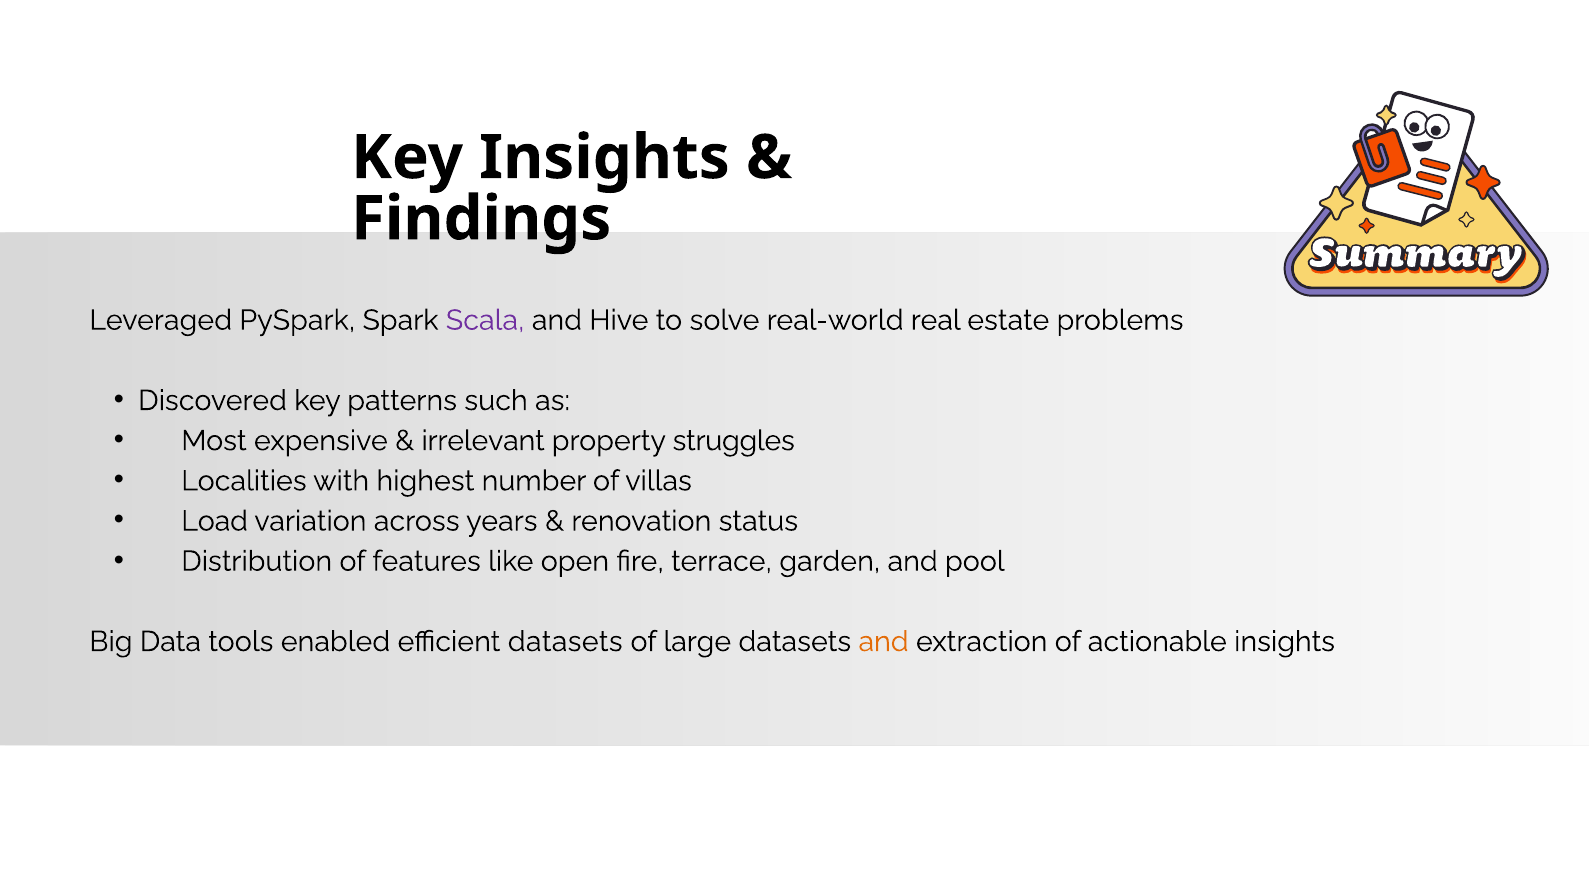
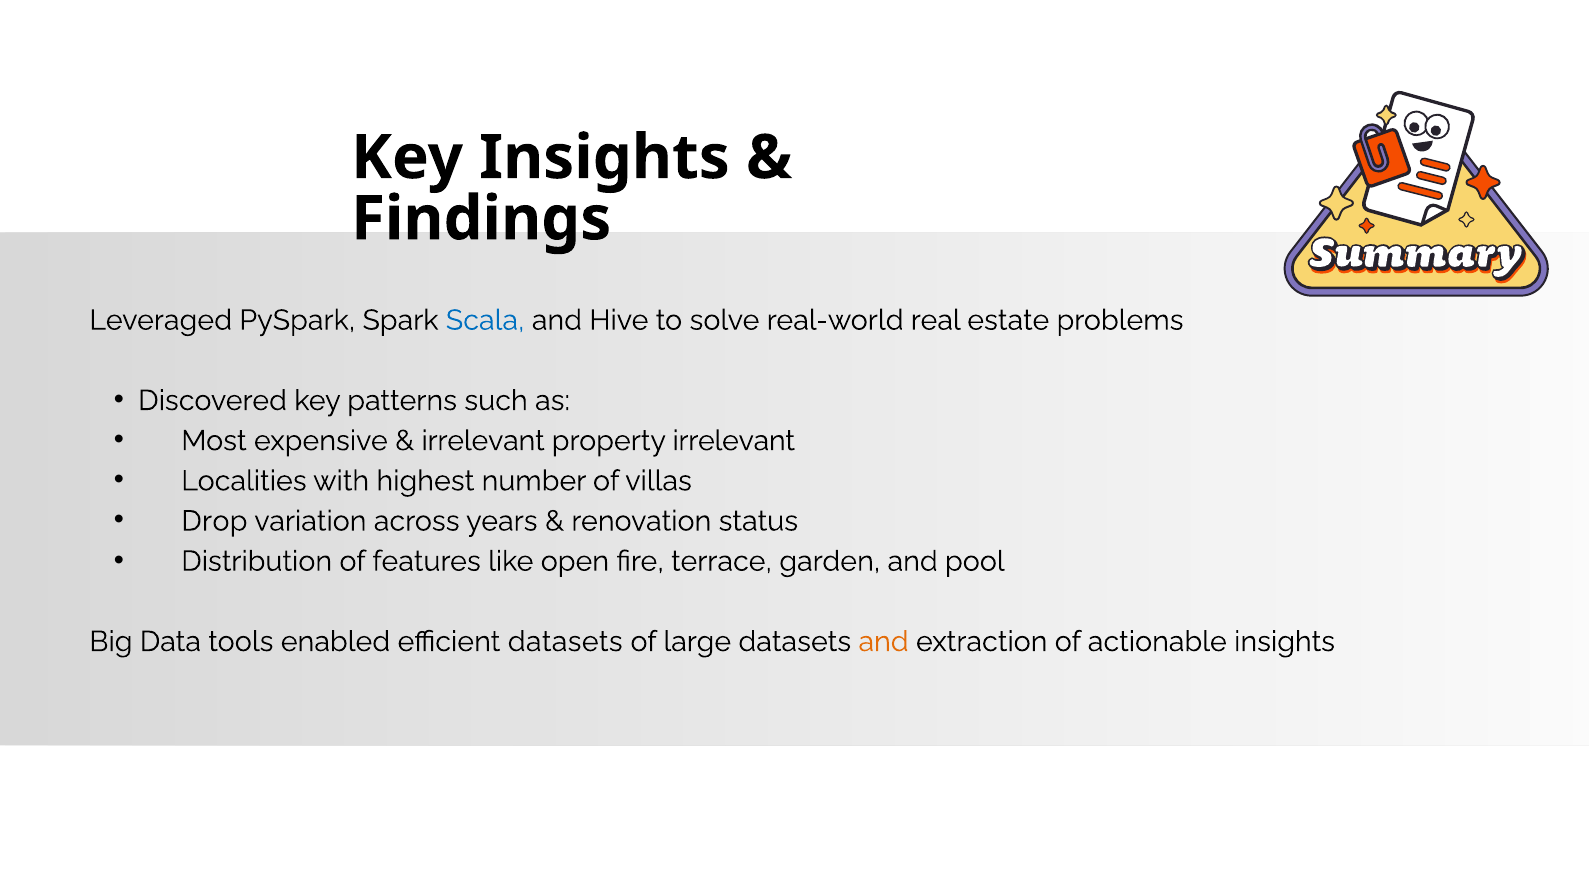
Scala colour: purple -> blue
property struggles: struggles -> irrelevant
Load: Load -> Drop
